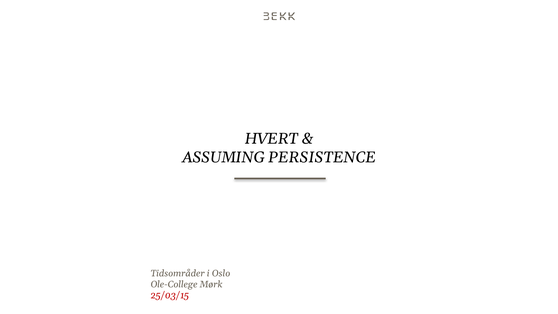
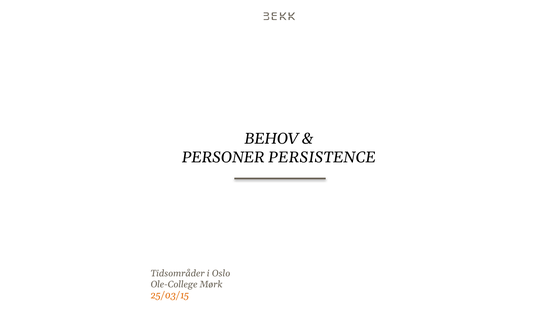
HVERT: HVERT -> BEHOV
ASSUMING: ASSUMING -> PERSONER
25/03/15 colour: red -> orange
